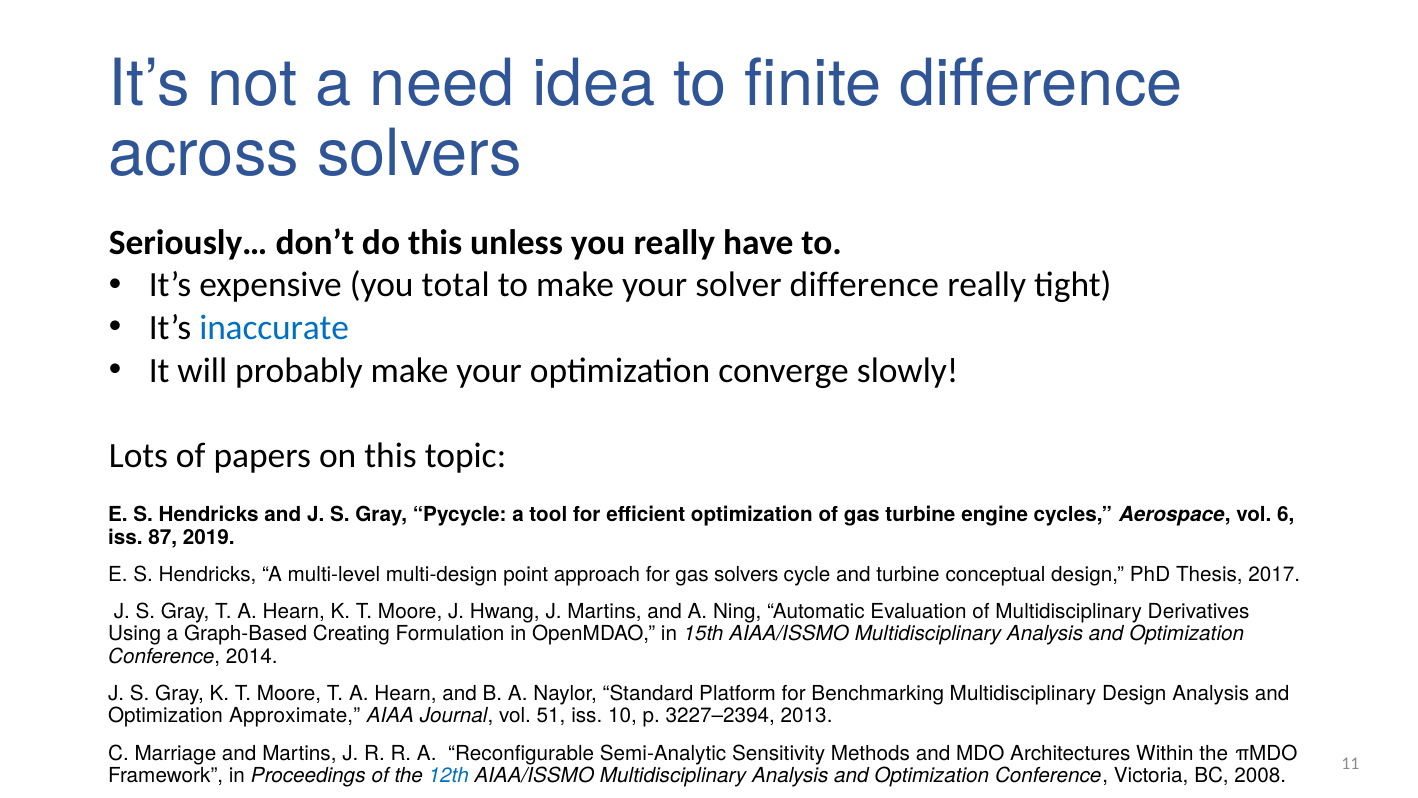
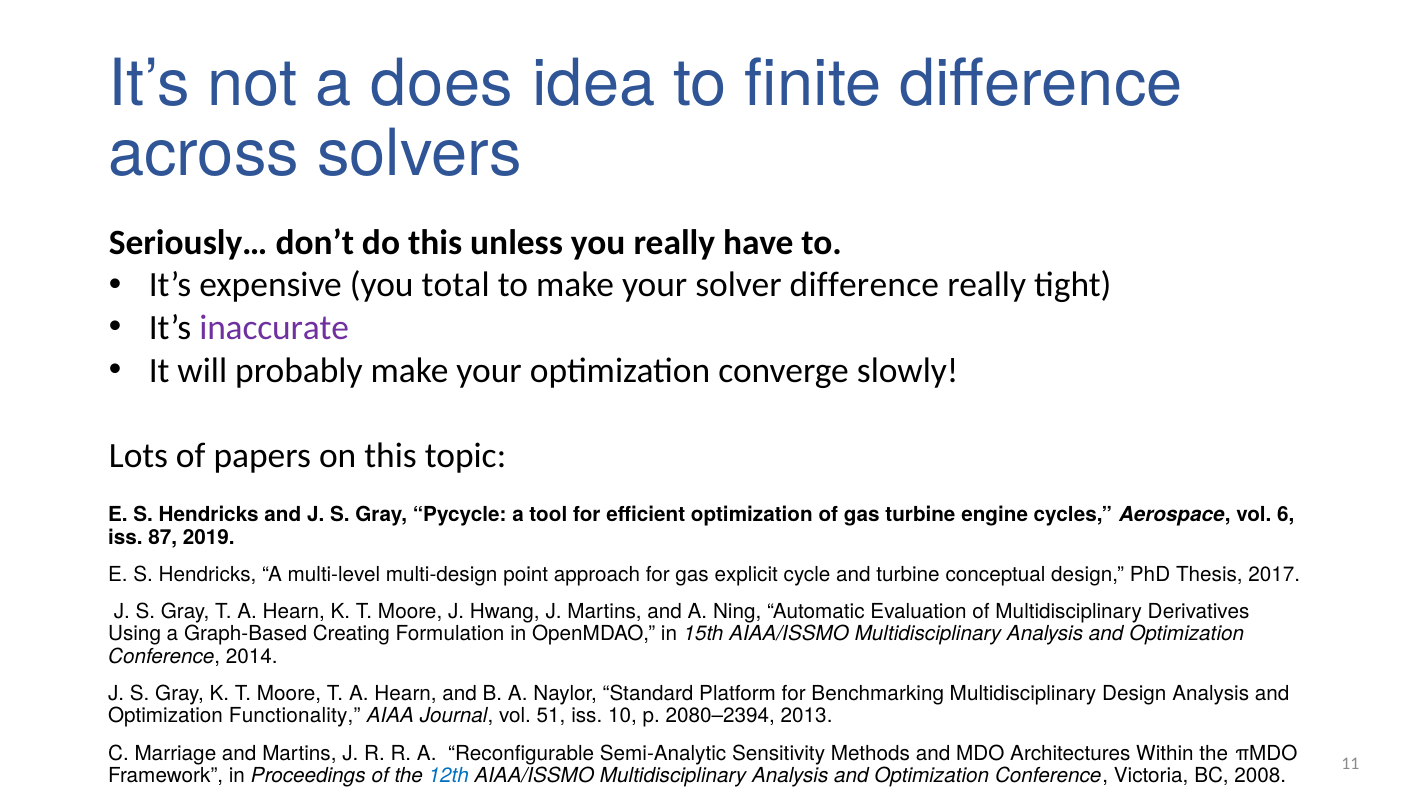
need: need -> does
inaccurate colour: blue -> purple
gas solvers: solvers -> explicit
Approximate: Approximate -> Functionality
3227–2394: 3227–2394 -> 2080–2394
